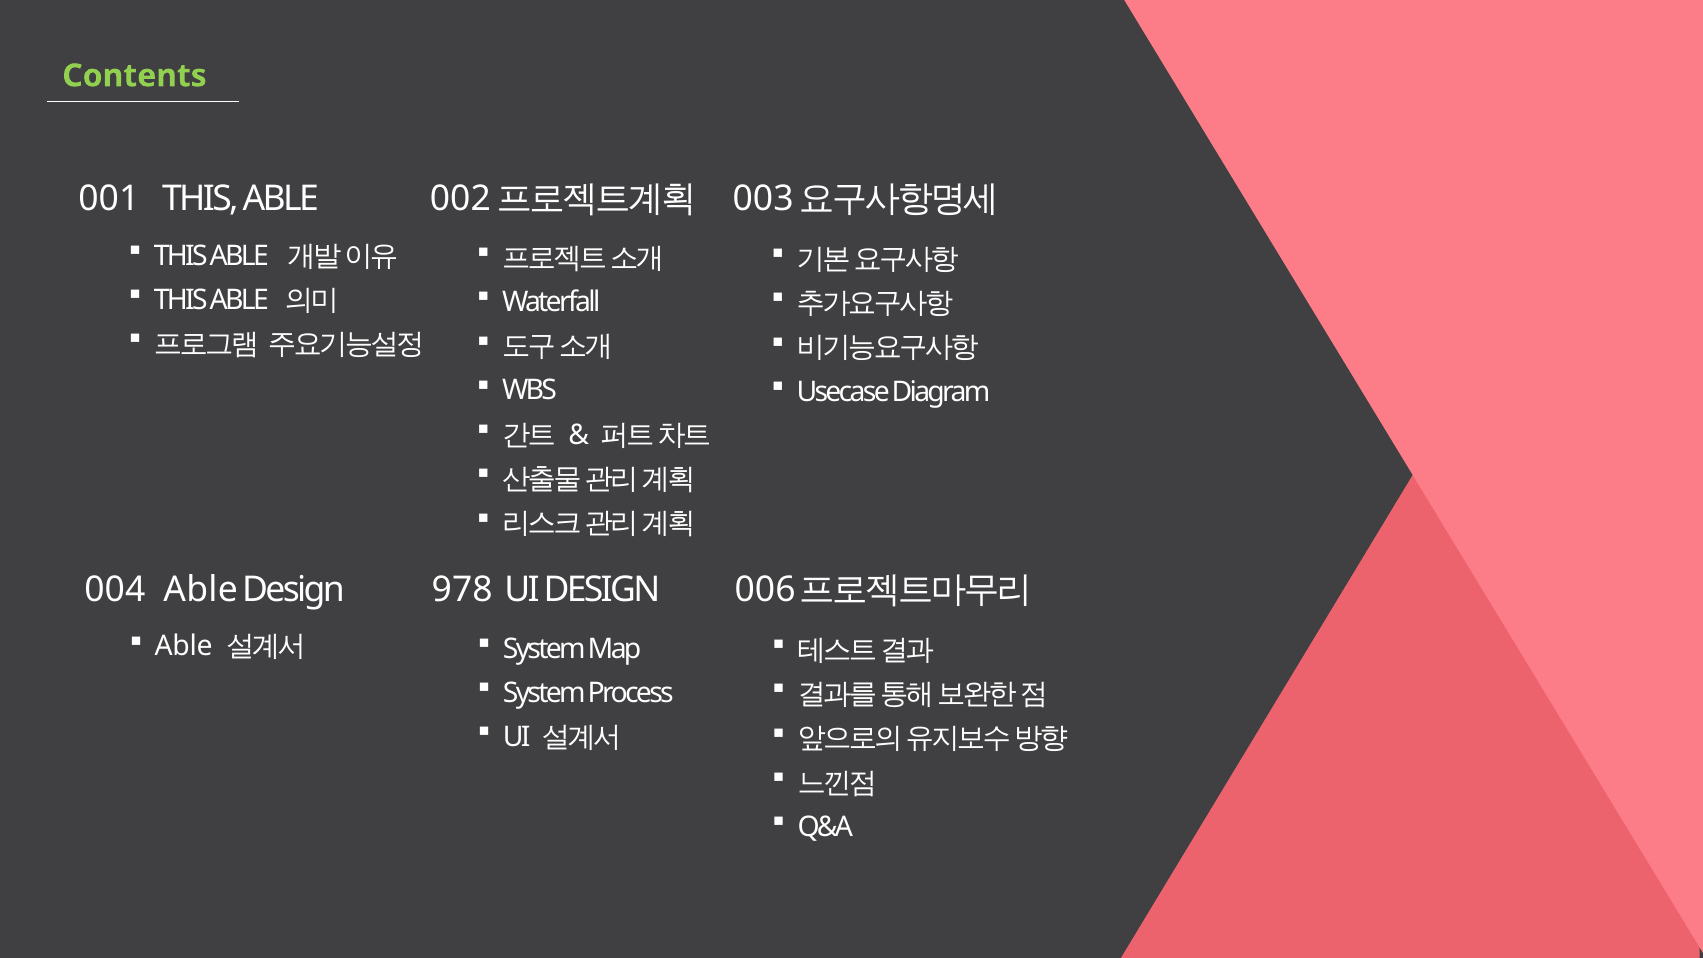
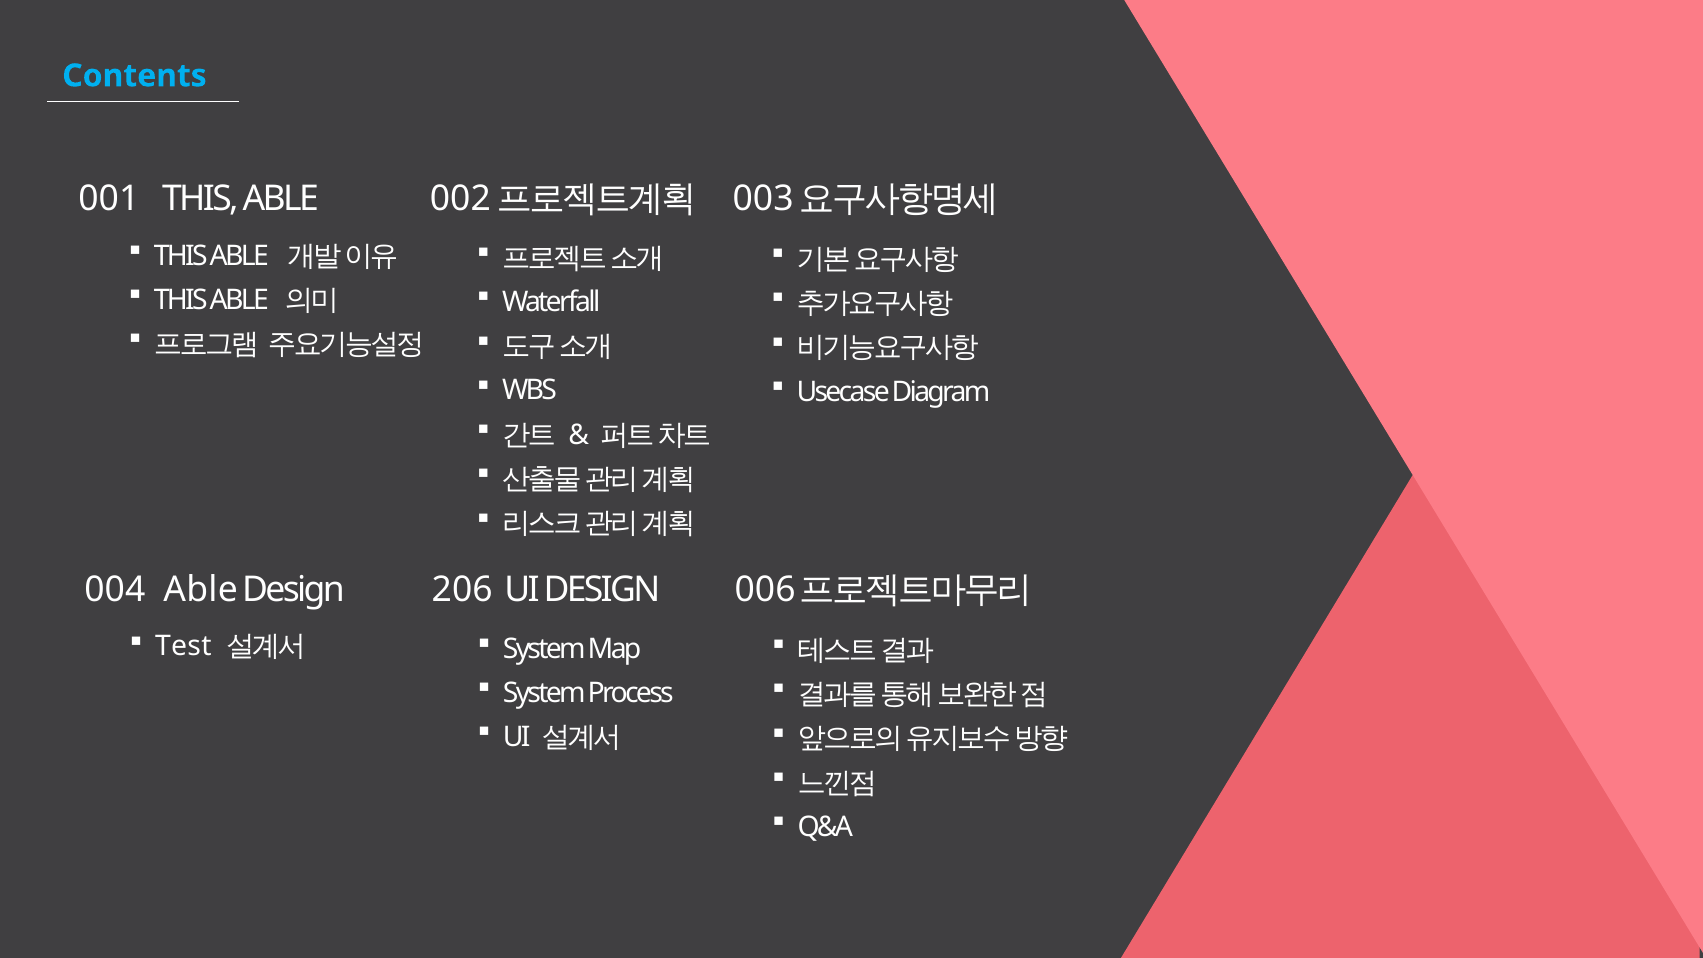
Contents colour: light green -> light blue
978: 978 -> 206
Able at (184, 647): Able -> Test
